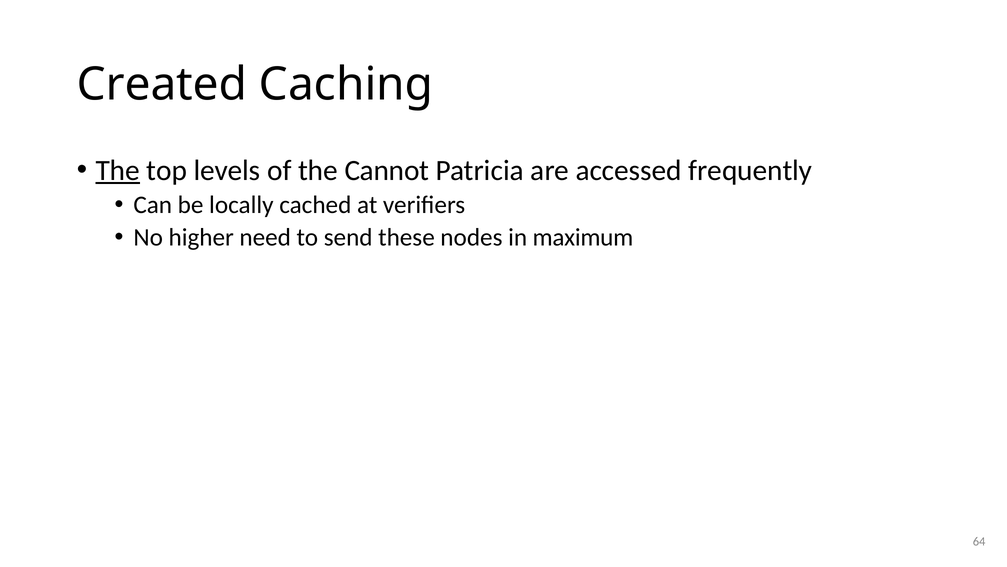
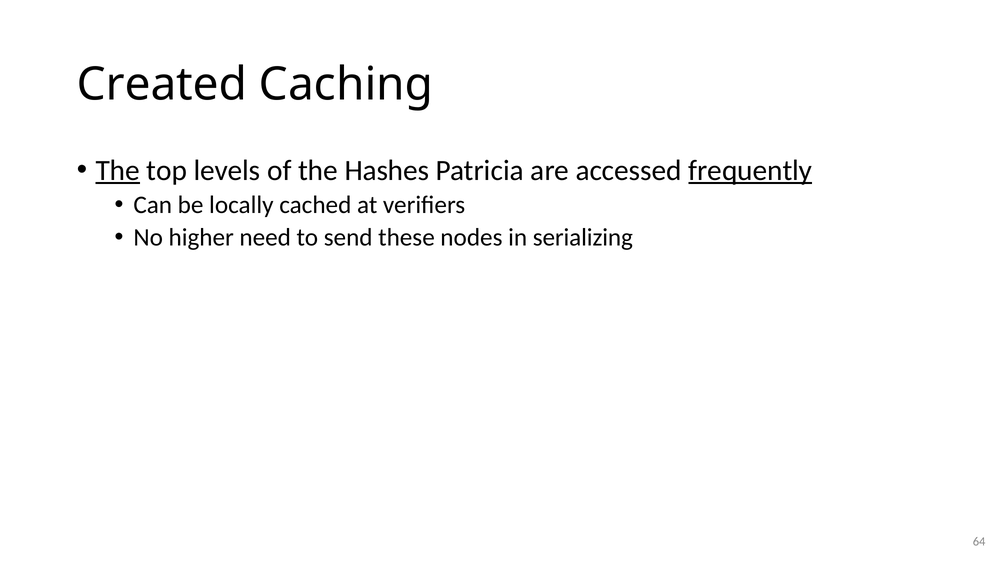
Cannot: Cannot -> Hashes
frequently underline: none -> present
maximum: maximum -> serializing
